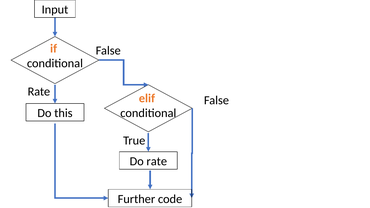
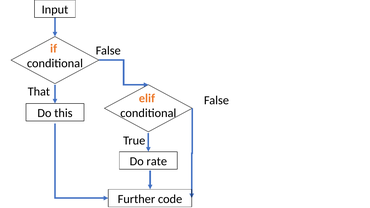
Rate at (39, 92): Rate -> That
